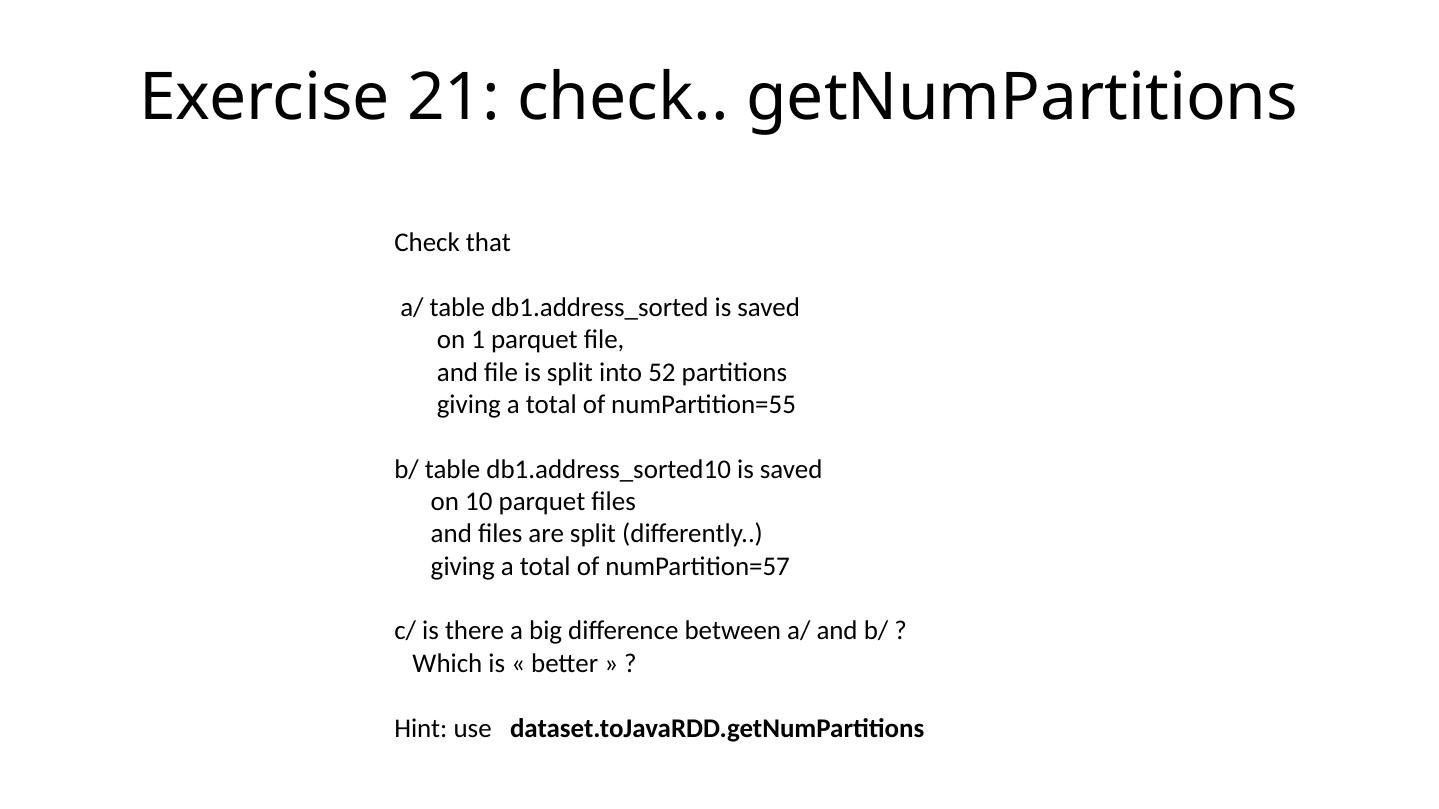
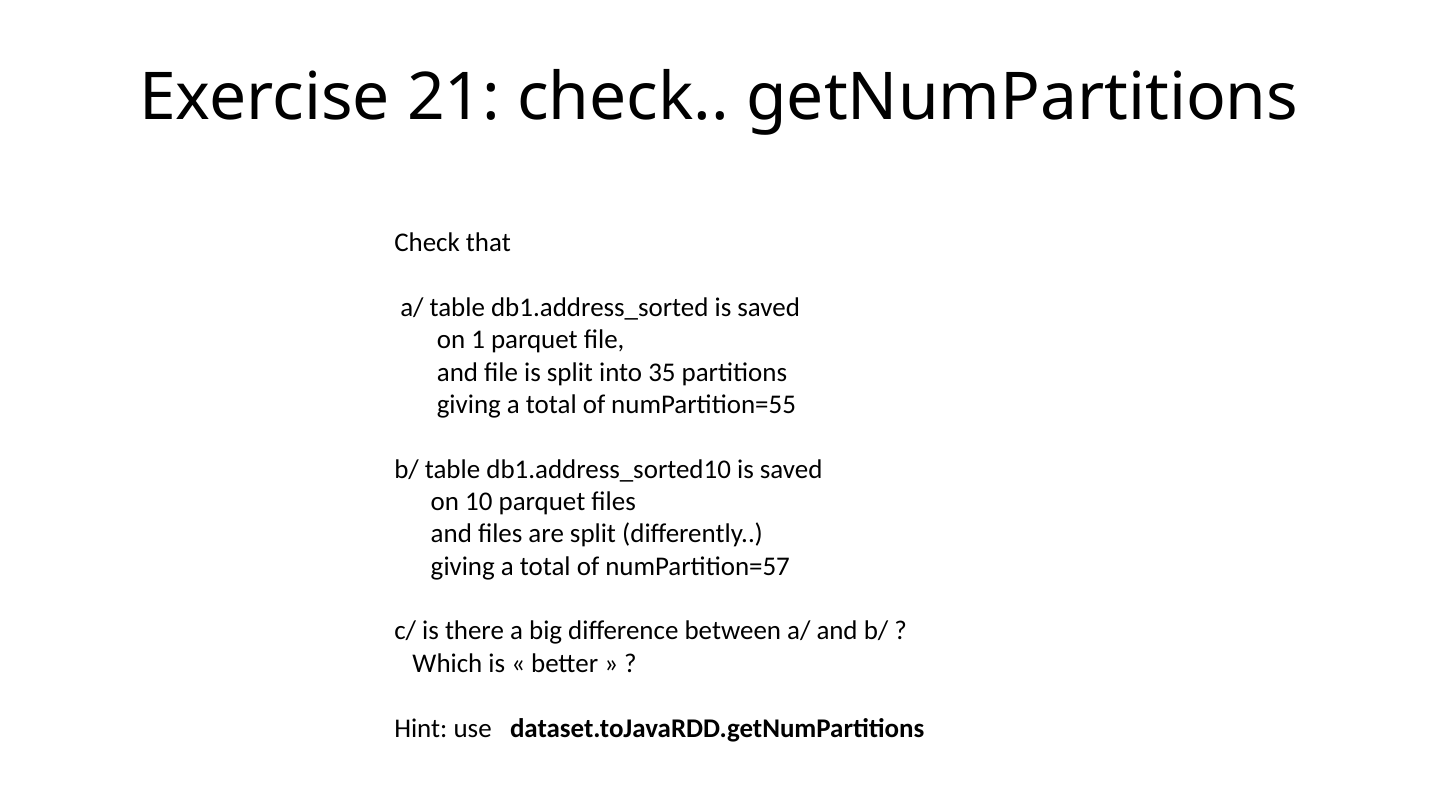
52: 52 -> 35
